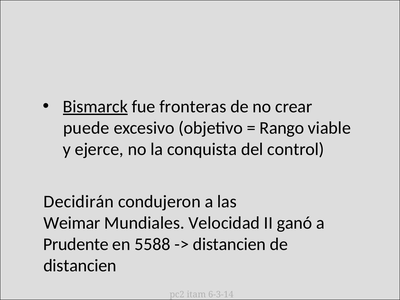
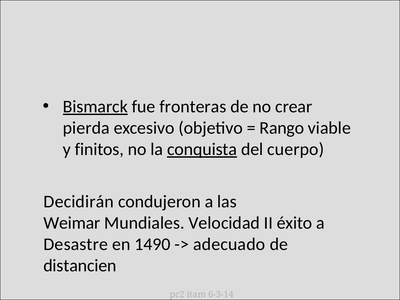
puede: puede -> pierda
ejerce: ejerce -> finitos
conquista underline: none -> present
control: control -> cuerpo
ganó: ganó -> éxito
Prudente: Prudente -> Desastre
5588: 5588 -> 1490
distancien at (229, 244): distancien -> adecuado
